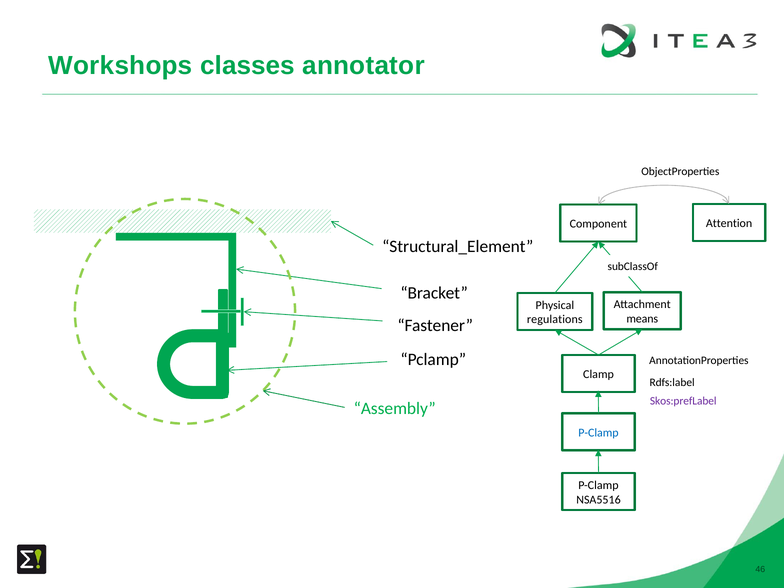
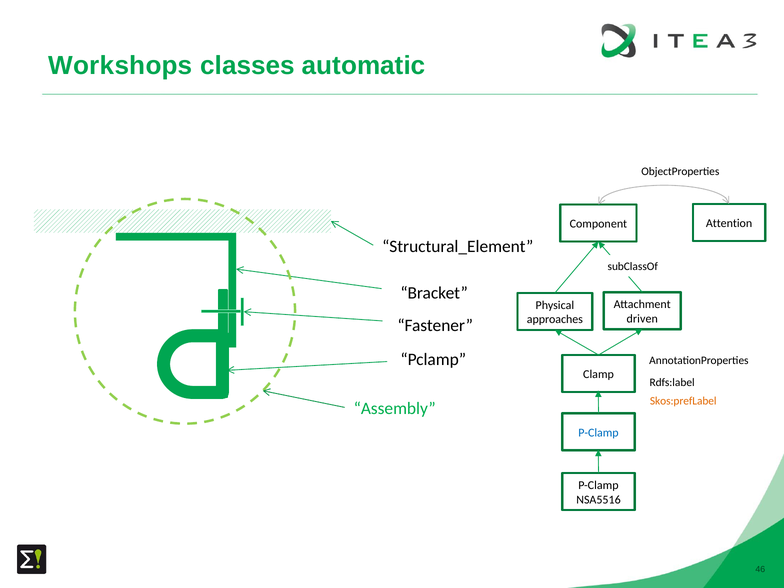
annotator: annotator -> automatic
means: means -> driven
regulations: regulations -> approaches
Skos:prefLabel colour: purple -> orange
